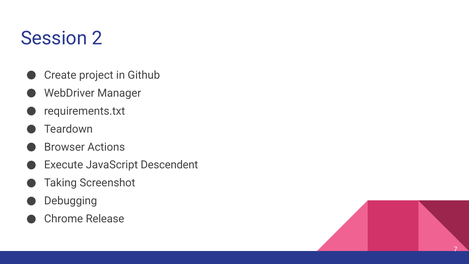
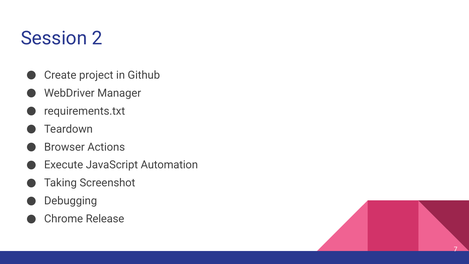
Descendent: Descendent -> Automation
